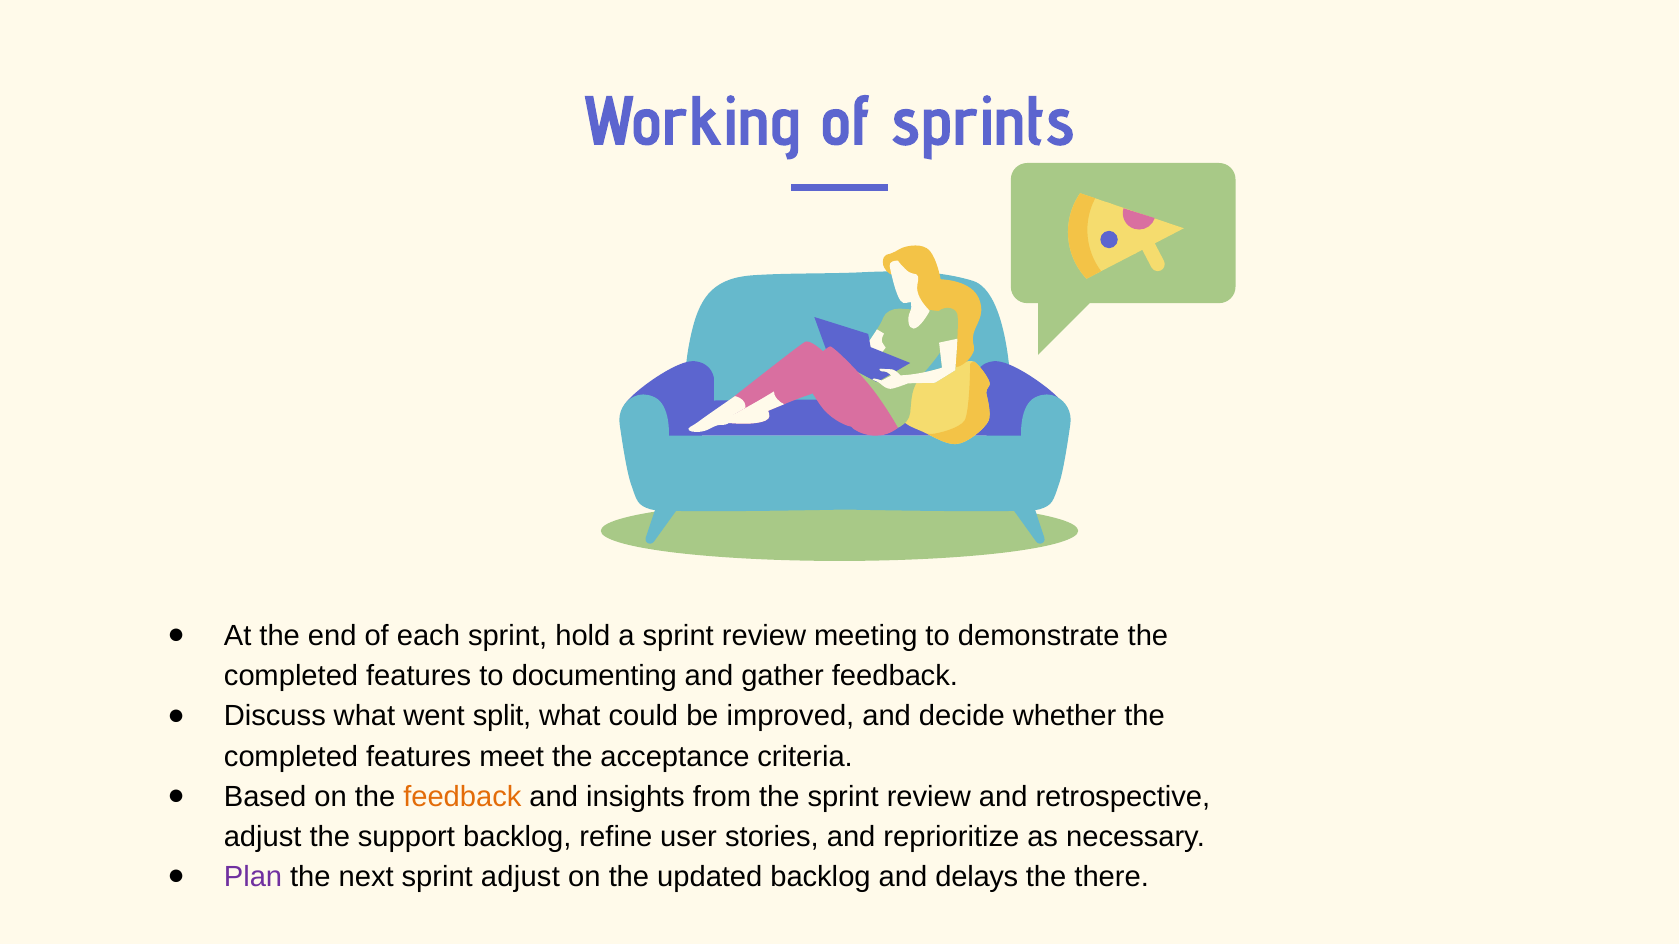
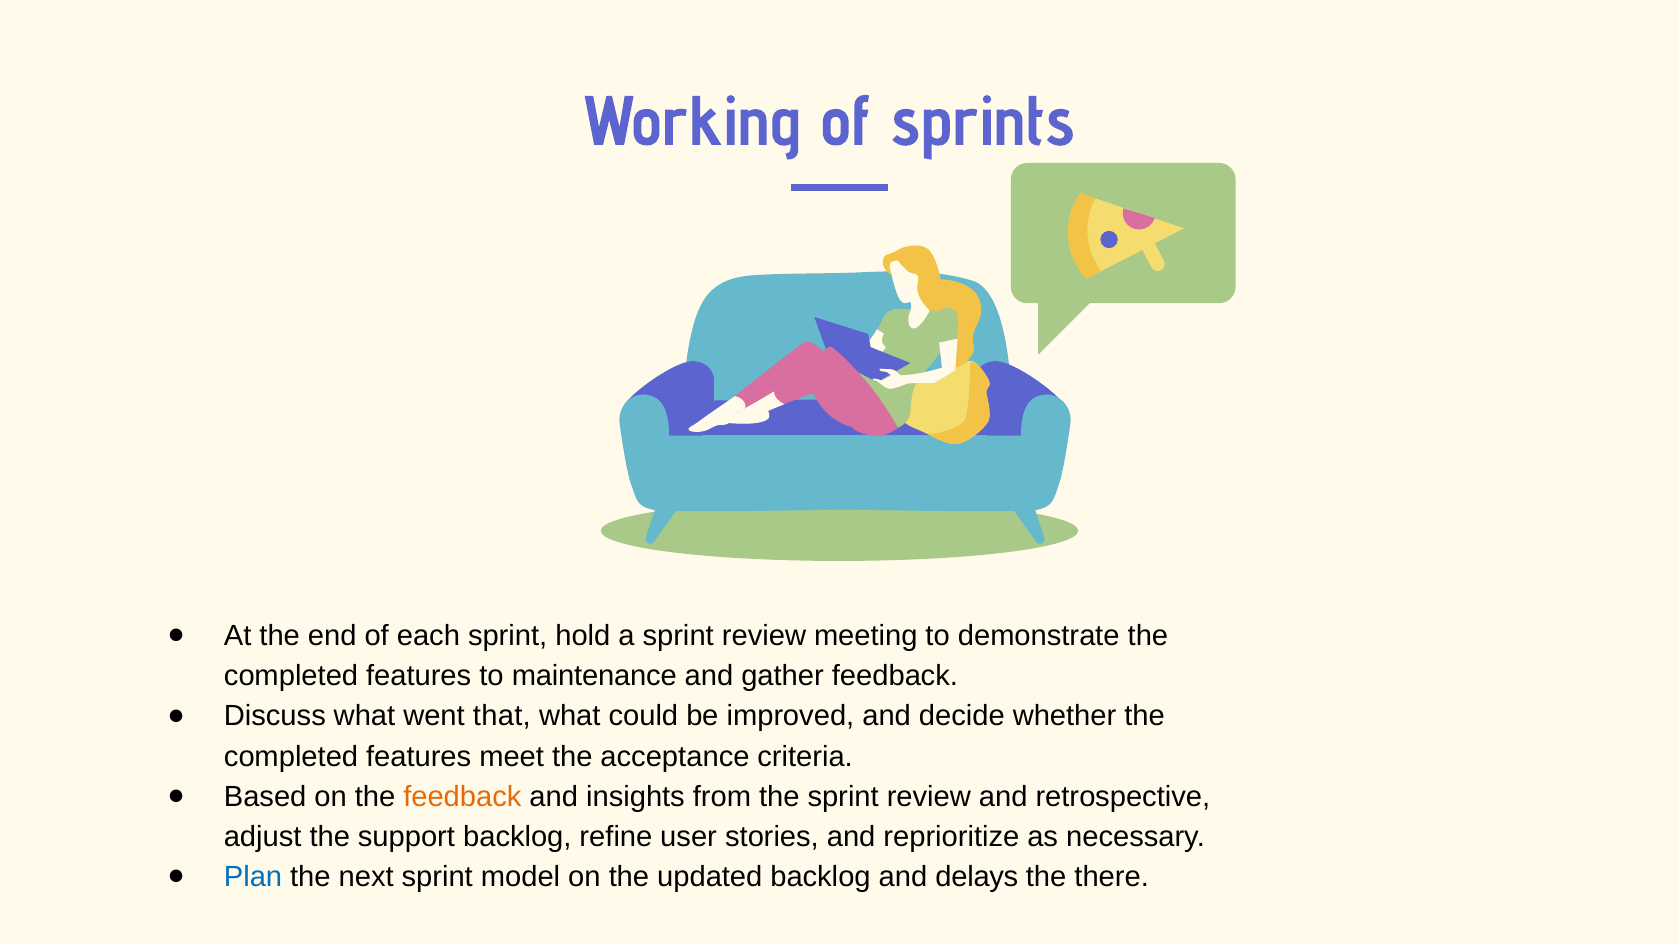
documenting: documenting -> maintenance
split: split -> that
Plan colour: purple -> blue
sprint adjust: adjust -> model
